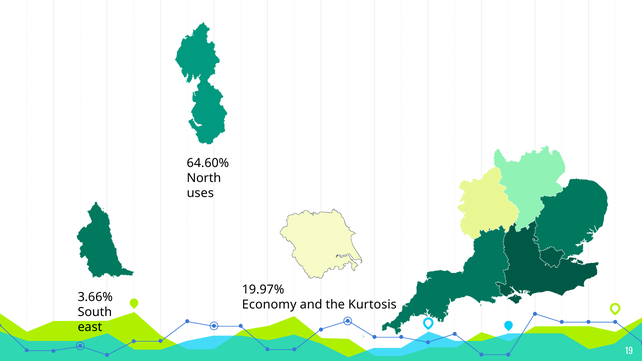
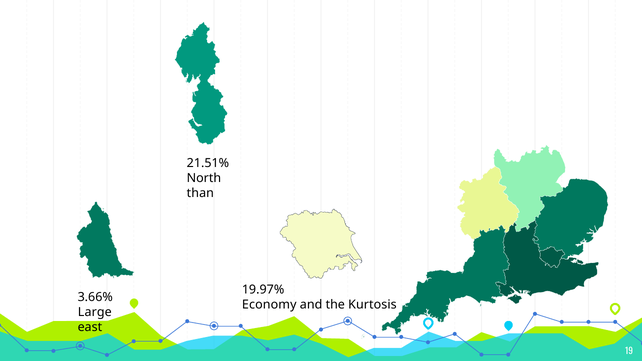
64.60%: 64.60% -> 21.51%
uses: uses -> than
South: South -> Large
